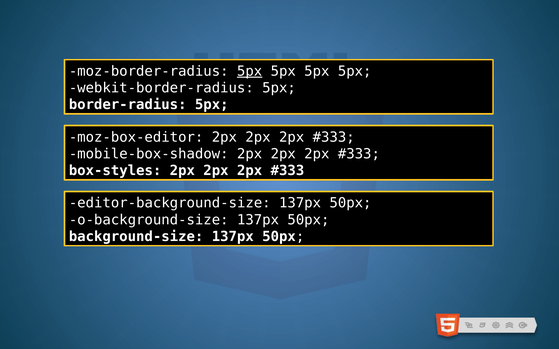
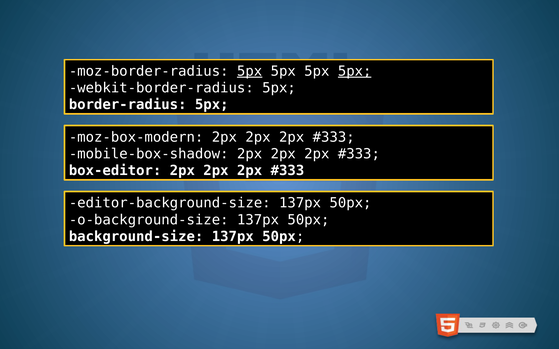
5px at (355, 71) underline: none -> present
moz-box-editor: moz-box-editor -> moz-box-modern
box-styles: box-styles -> box-editor
